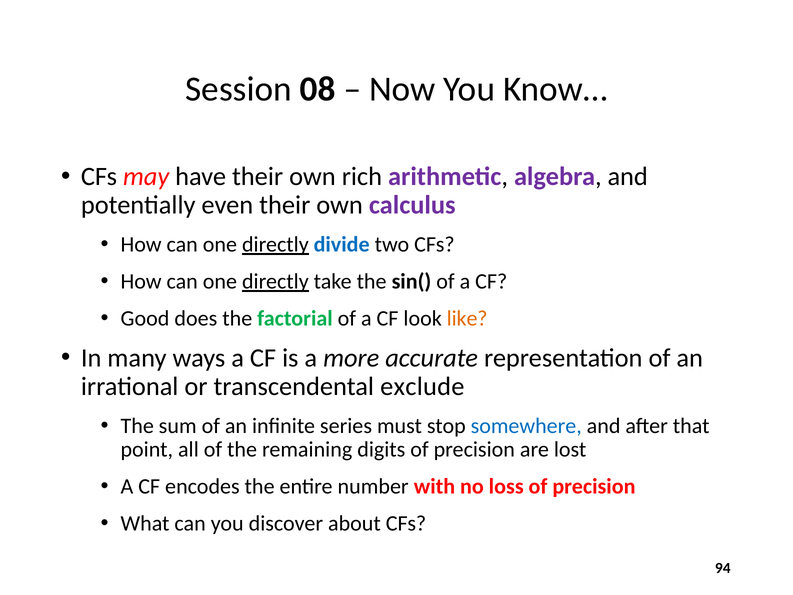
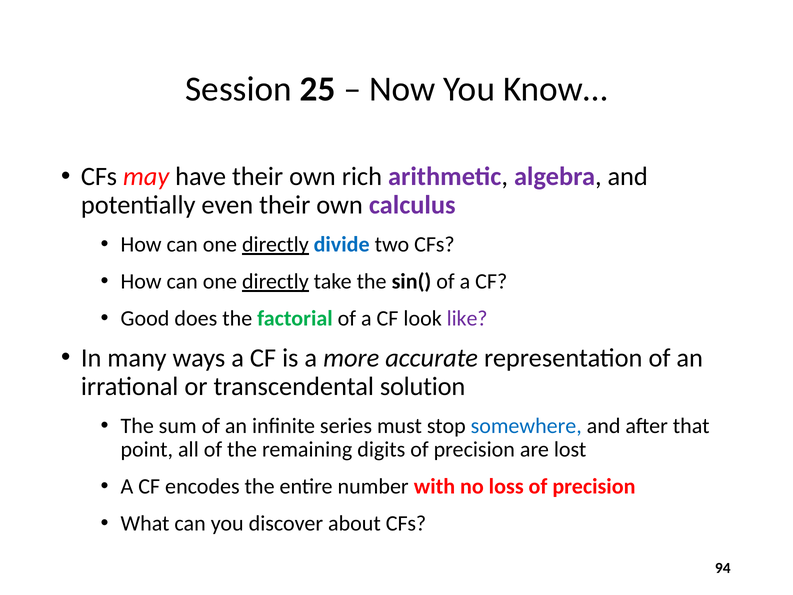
08: 08 -> 25
like colour: orange -> purple
exclude: exclude -> solution
